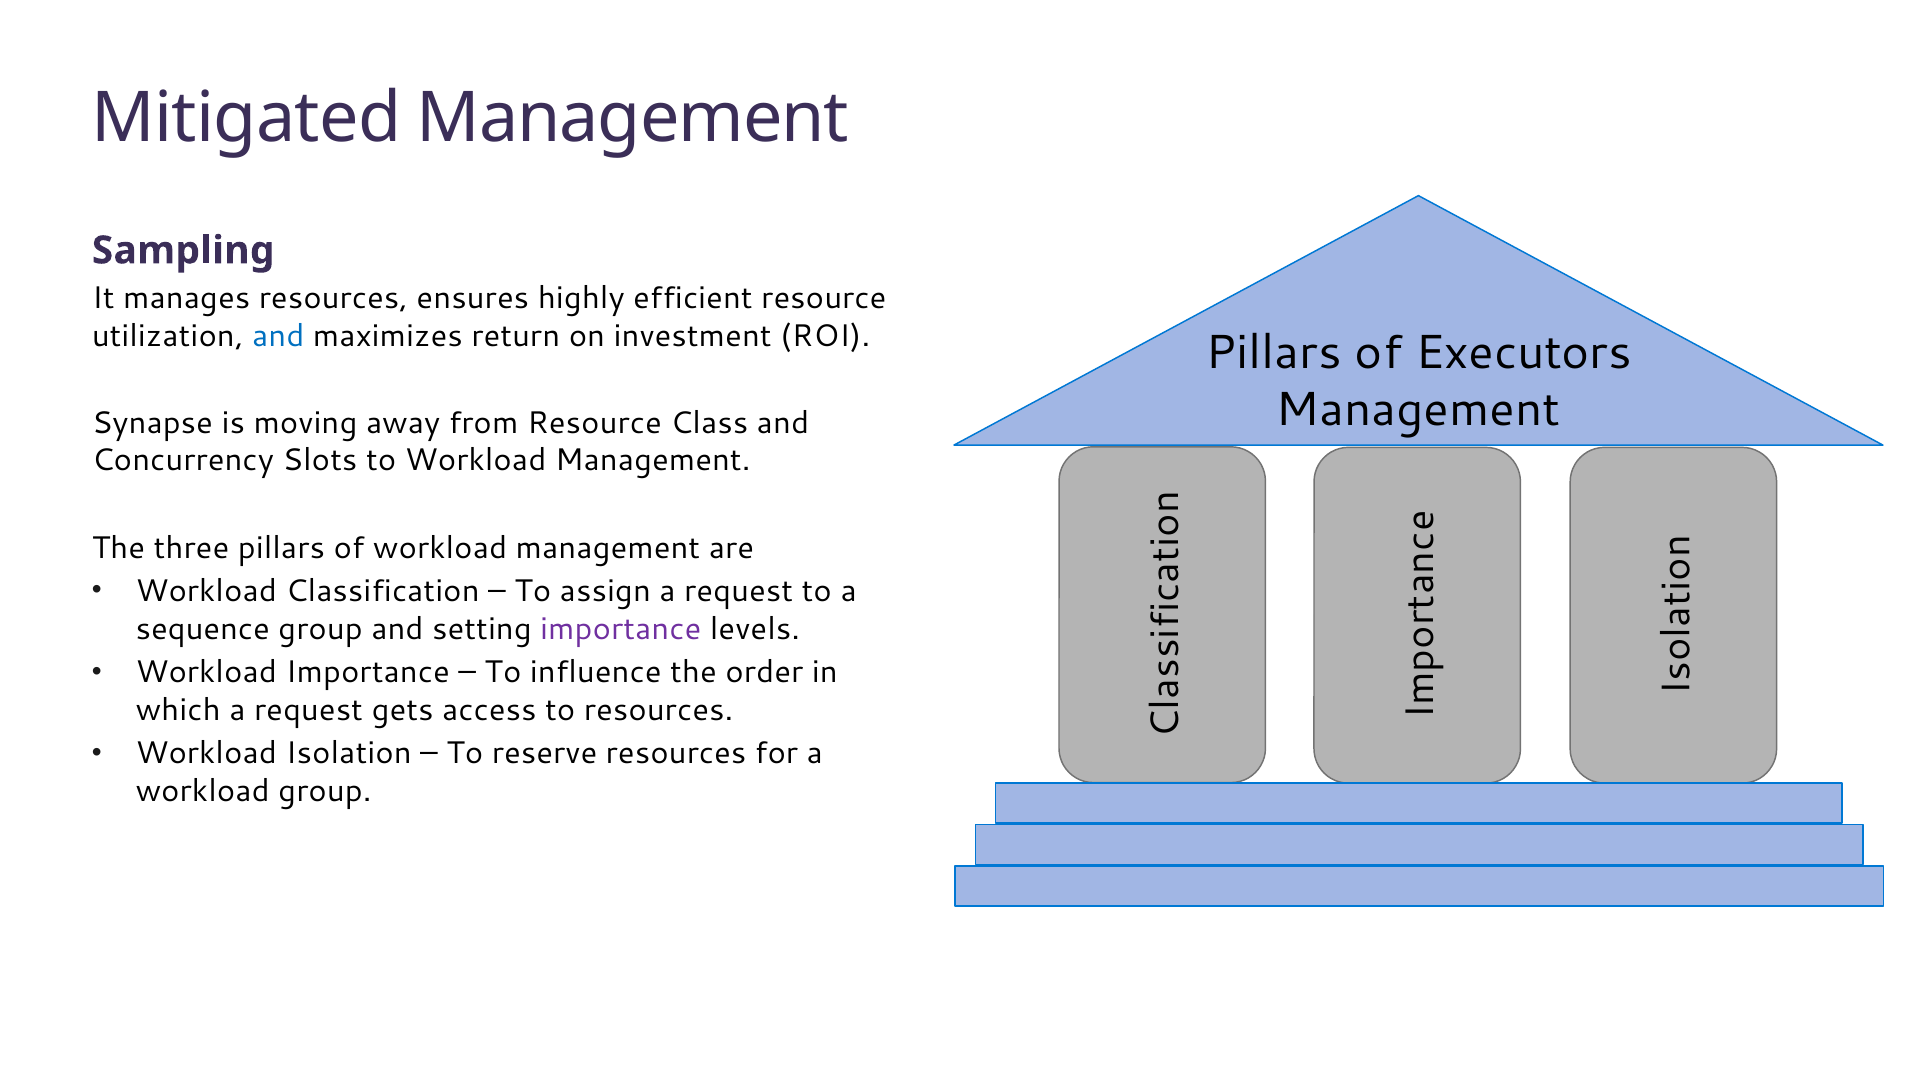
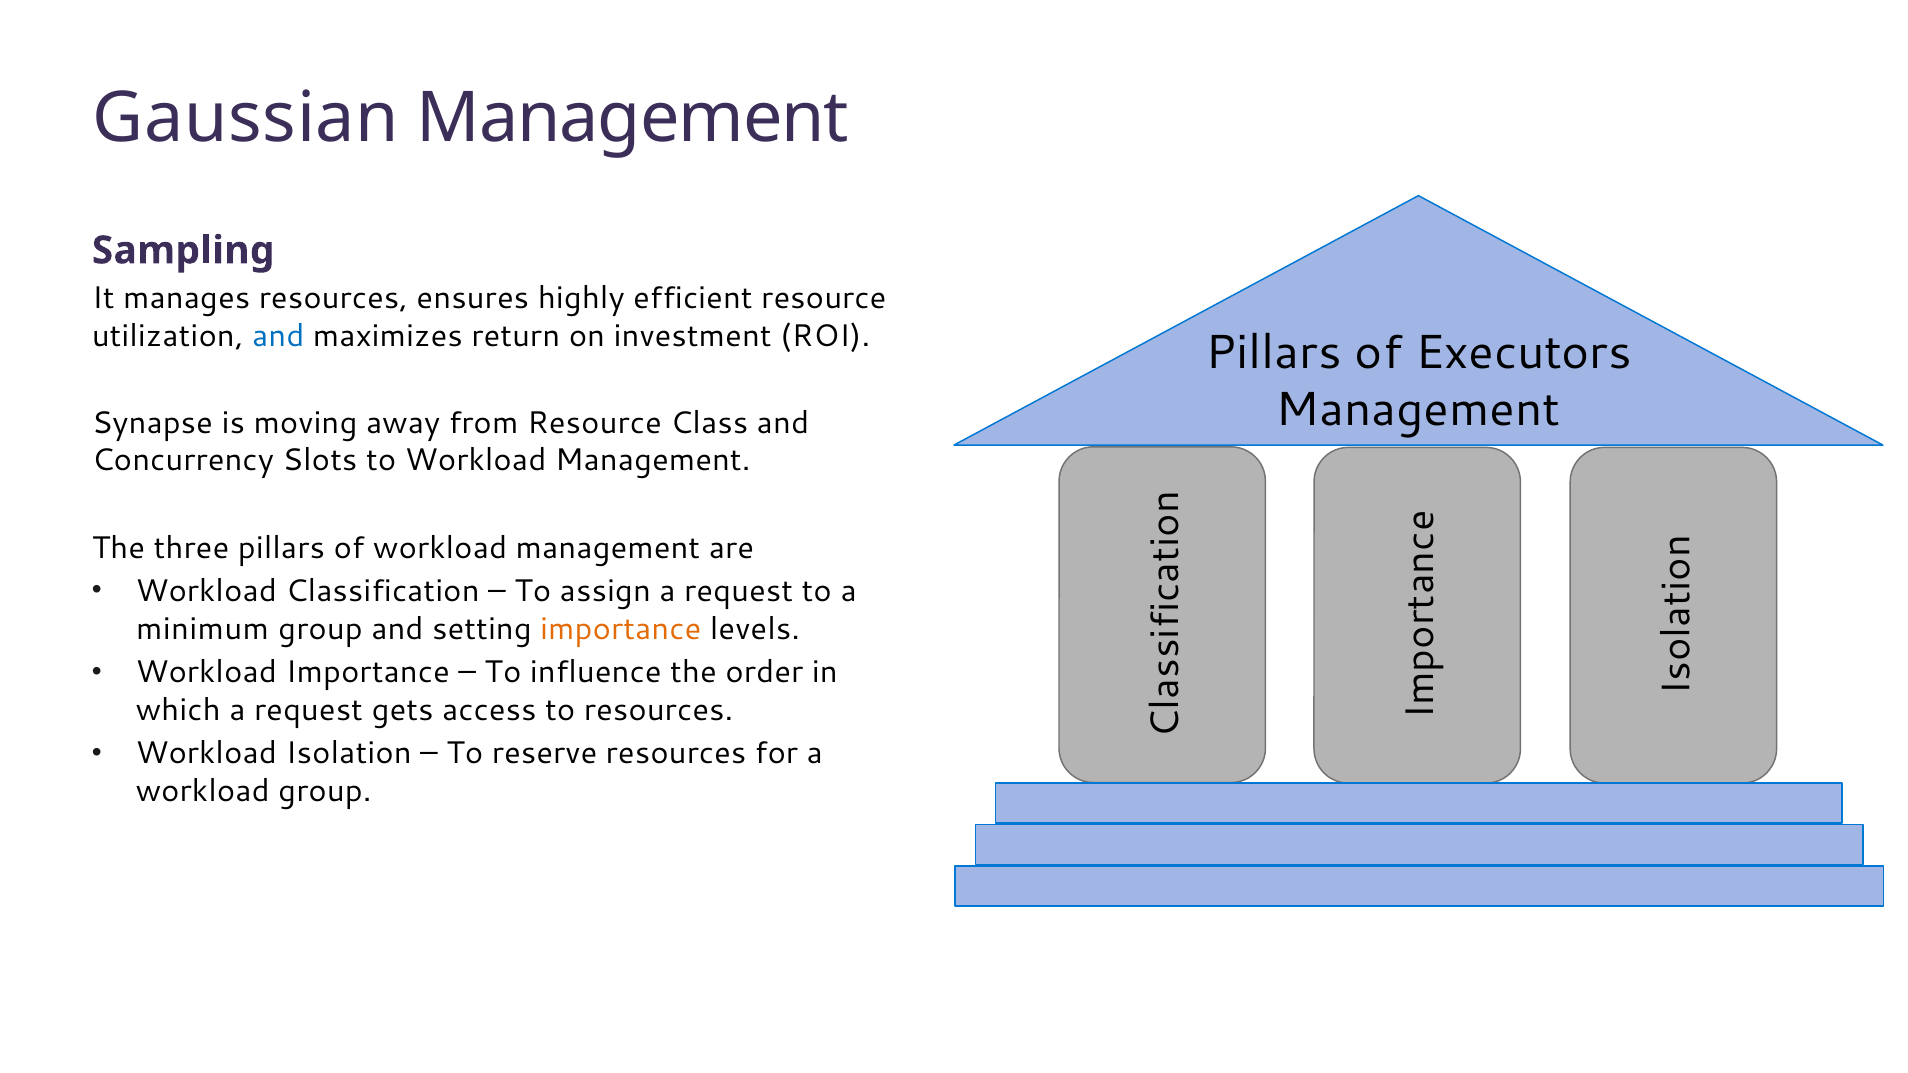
Mitigated: Mitigated -> Gaussian
sequence: sequence -> minimum
importance at (621, 629) colour: purple -> orange
